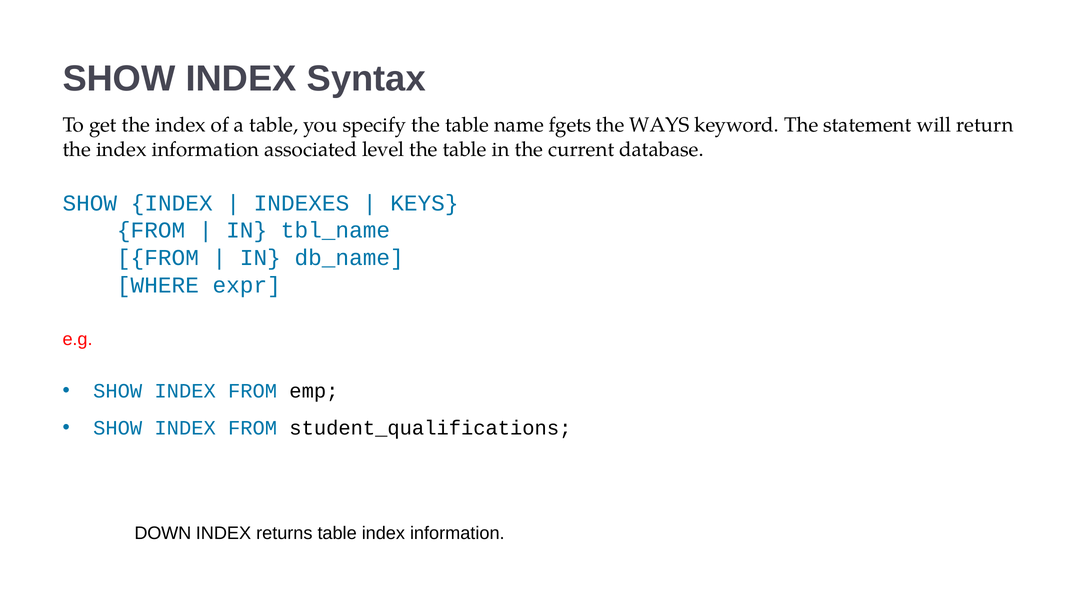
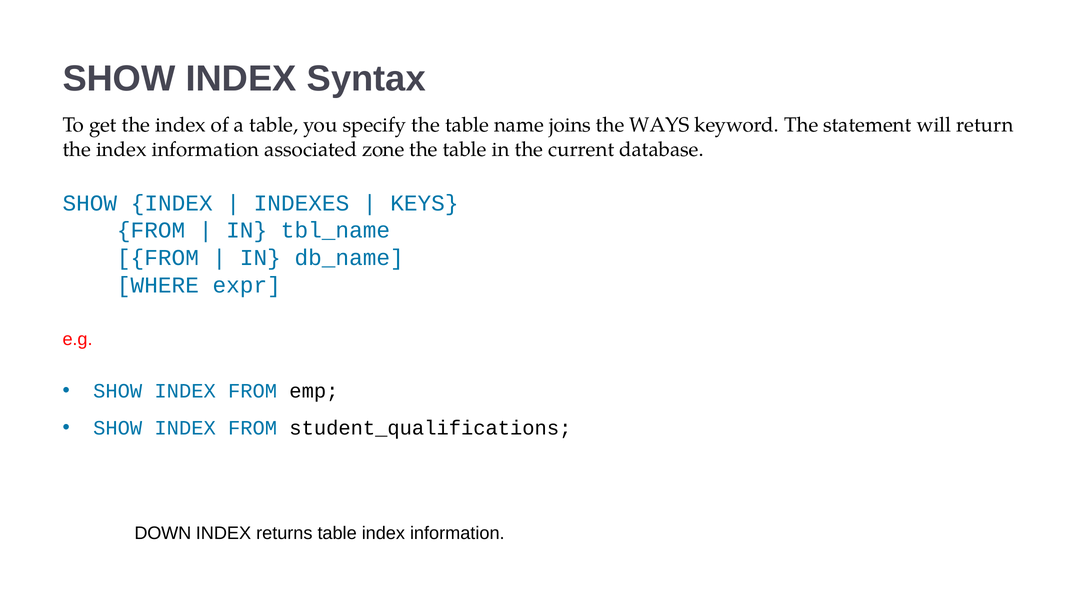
fgets: fgets -> joins
level: level -> zone
